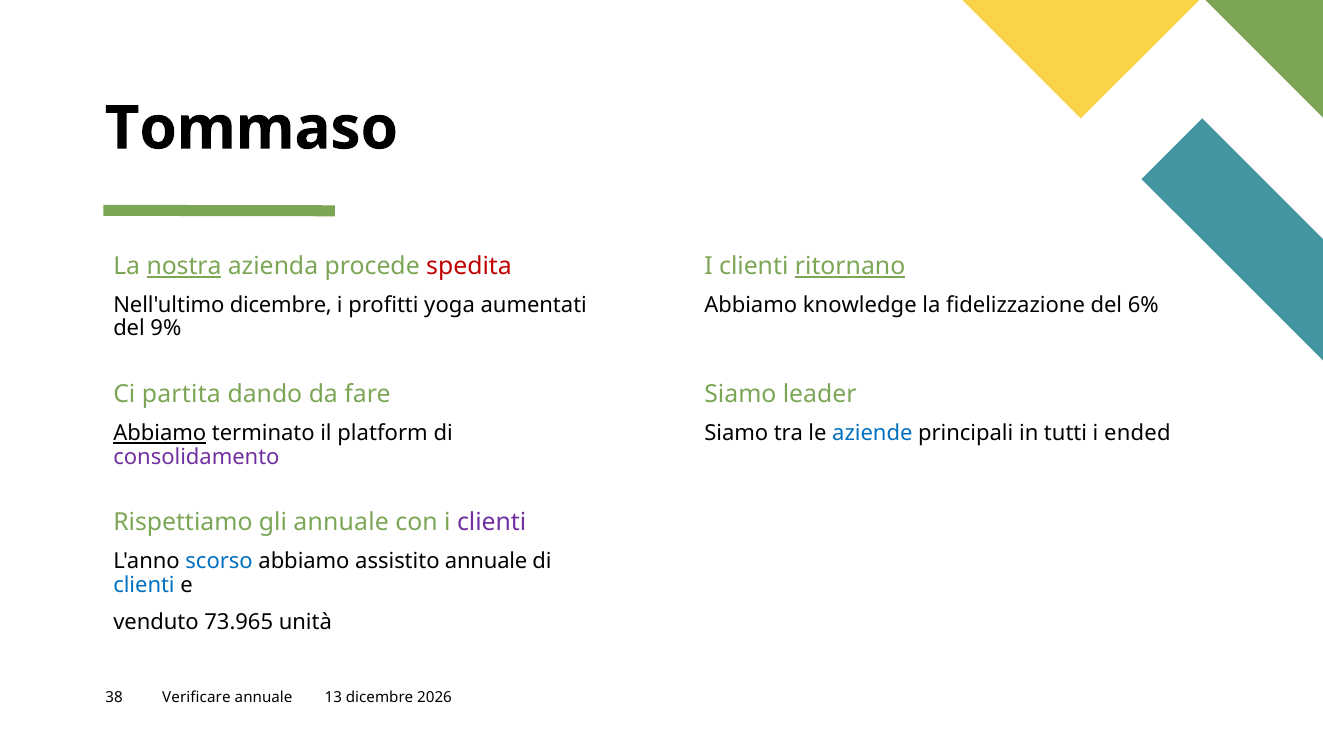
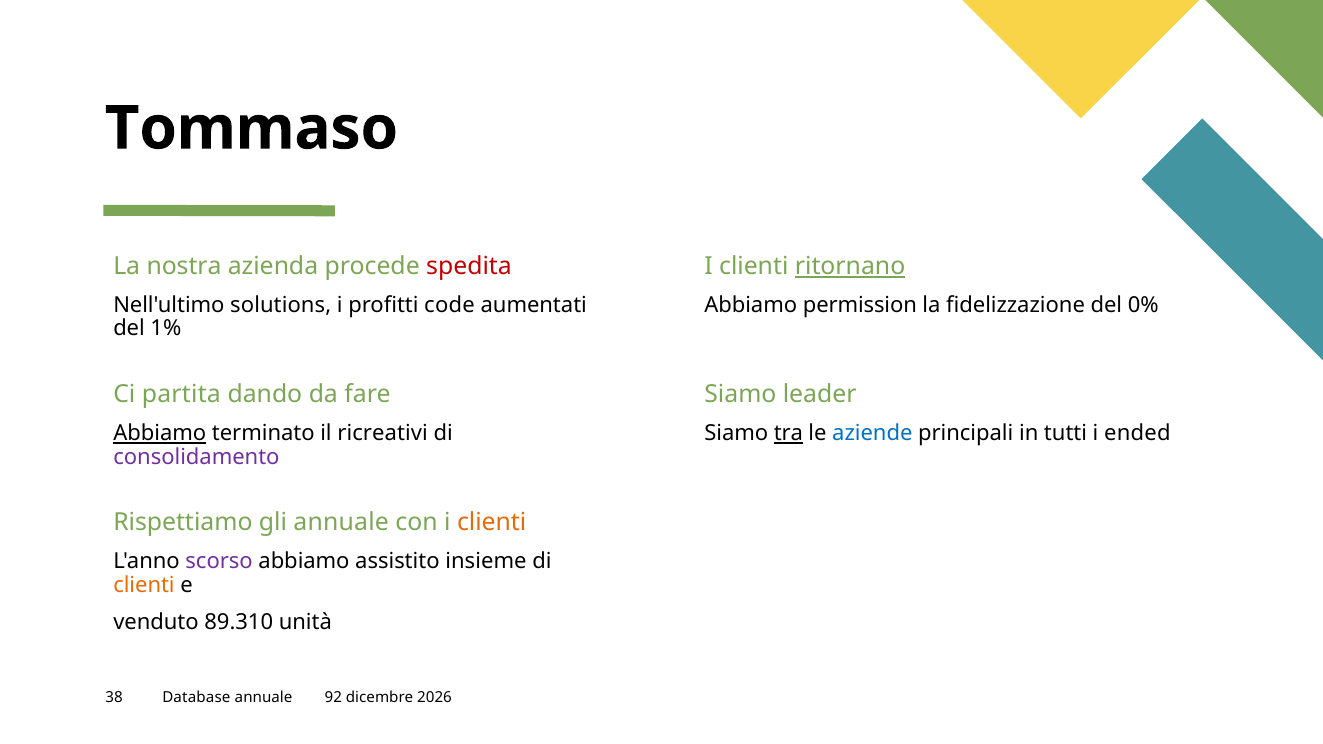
nostra underline: present -> none
Nell'ultimo dicembre: dicembre -> solutions
yoga: yoga -> code
knowledge: knowledge -> permission
6%: 6% -> 0%
9%: 9% -> 1%
platform: platform -> ricreativi
tra underline: none -> present
clienti at (492, 522) colour: purple -> orange
scorso colour: blue -> purple
assistito annuale: annuale -> insieme
clienti at (144, 585) colour: blue -> orange
73.965: 73.965 -> 89.310
Verificare: Verificare -> Database
13: 13 -> 92
